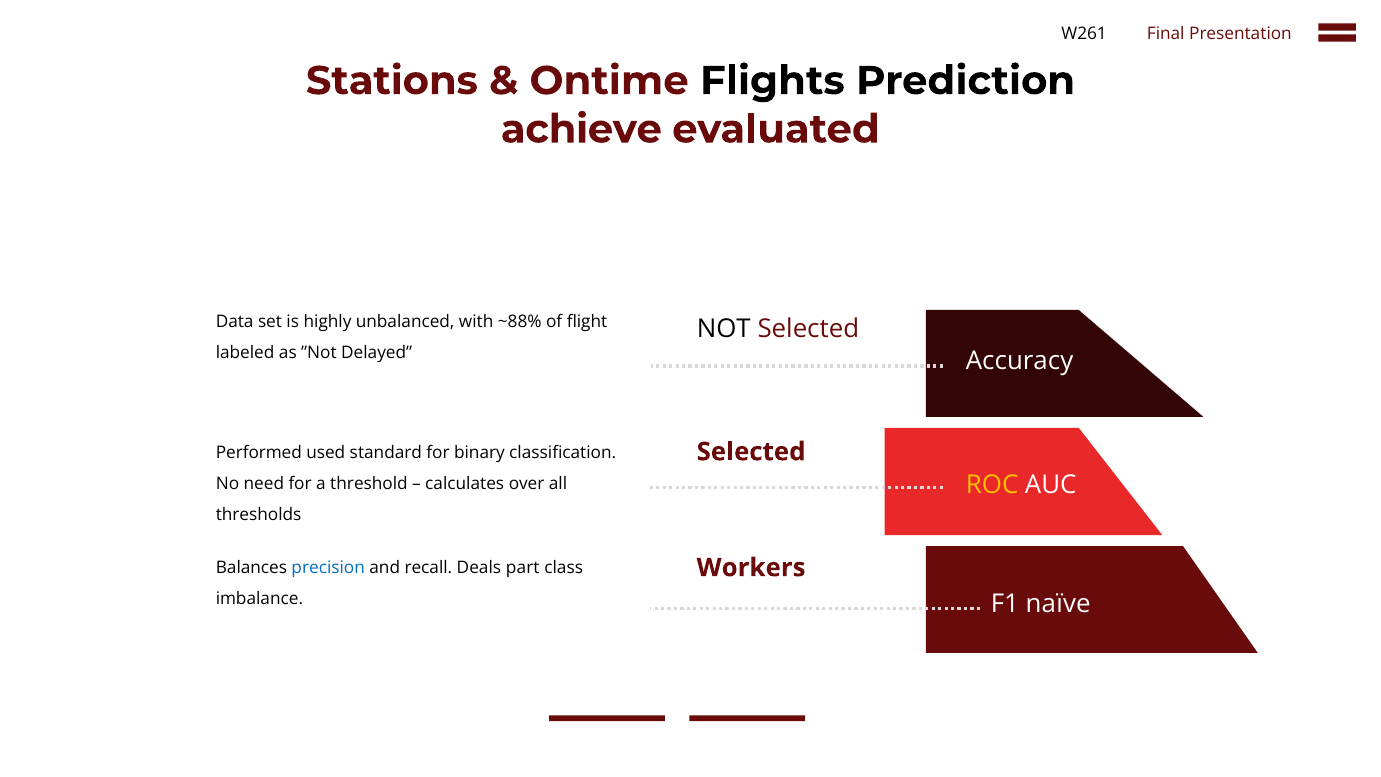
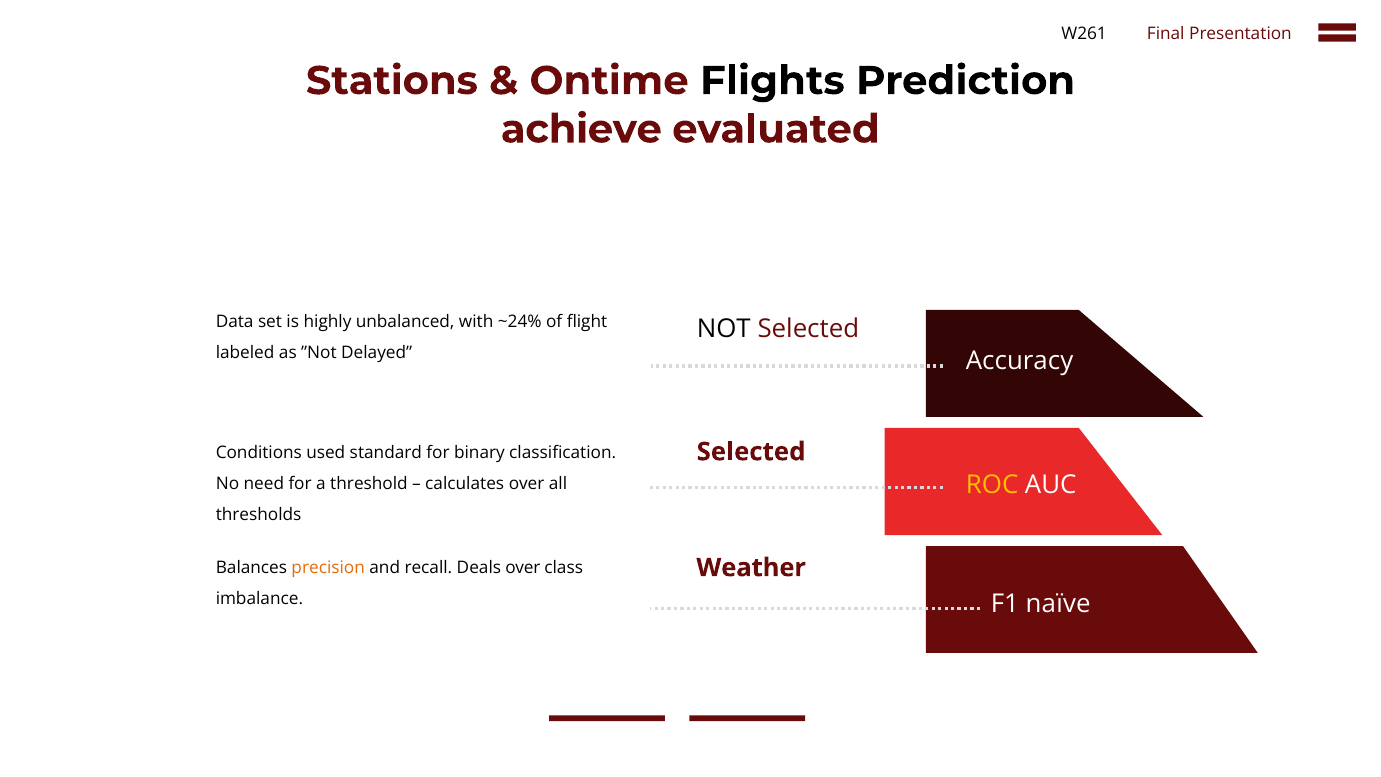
~88%: ~88% -> ~24%
Performed: Performed -> Conditions
Workers: Workers -> Weather
precision colour: blue -> orange
Deals part: part -> over
